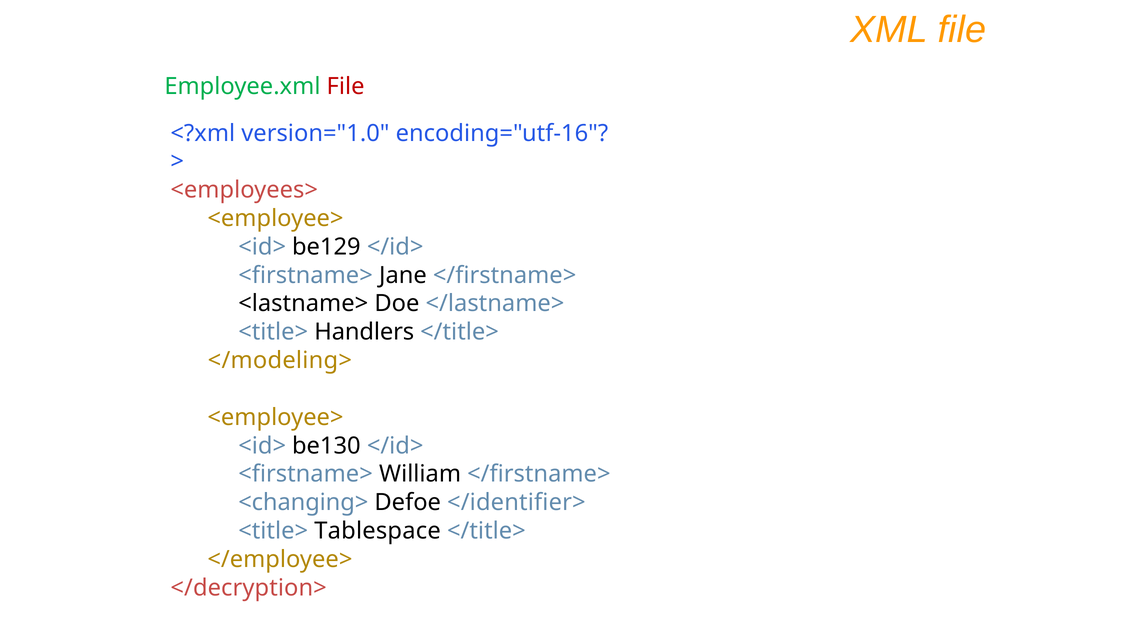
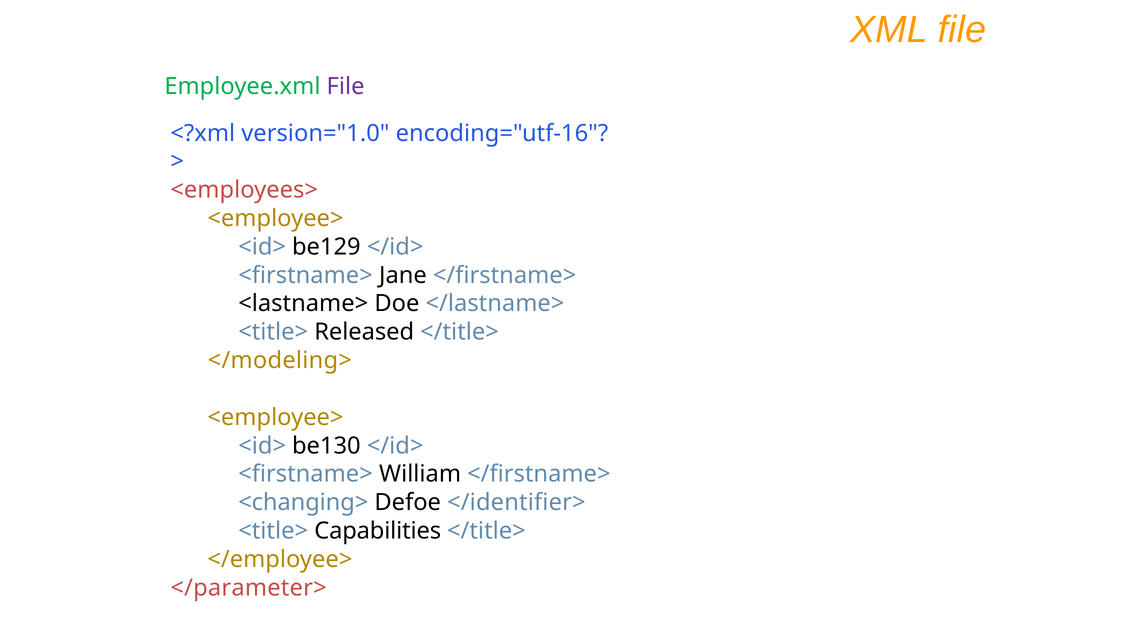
File at (346, 87) colour: red -> purple
Handlers: Handlers -> Released
Tablespace: Tablespace -> Capabilities
</decryption>: </decryption> -> </parameter>
